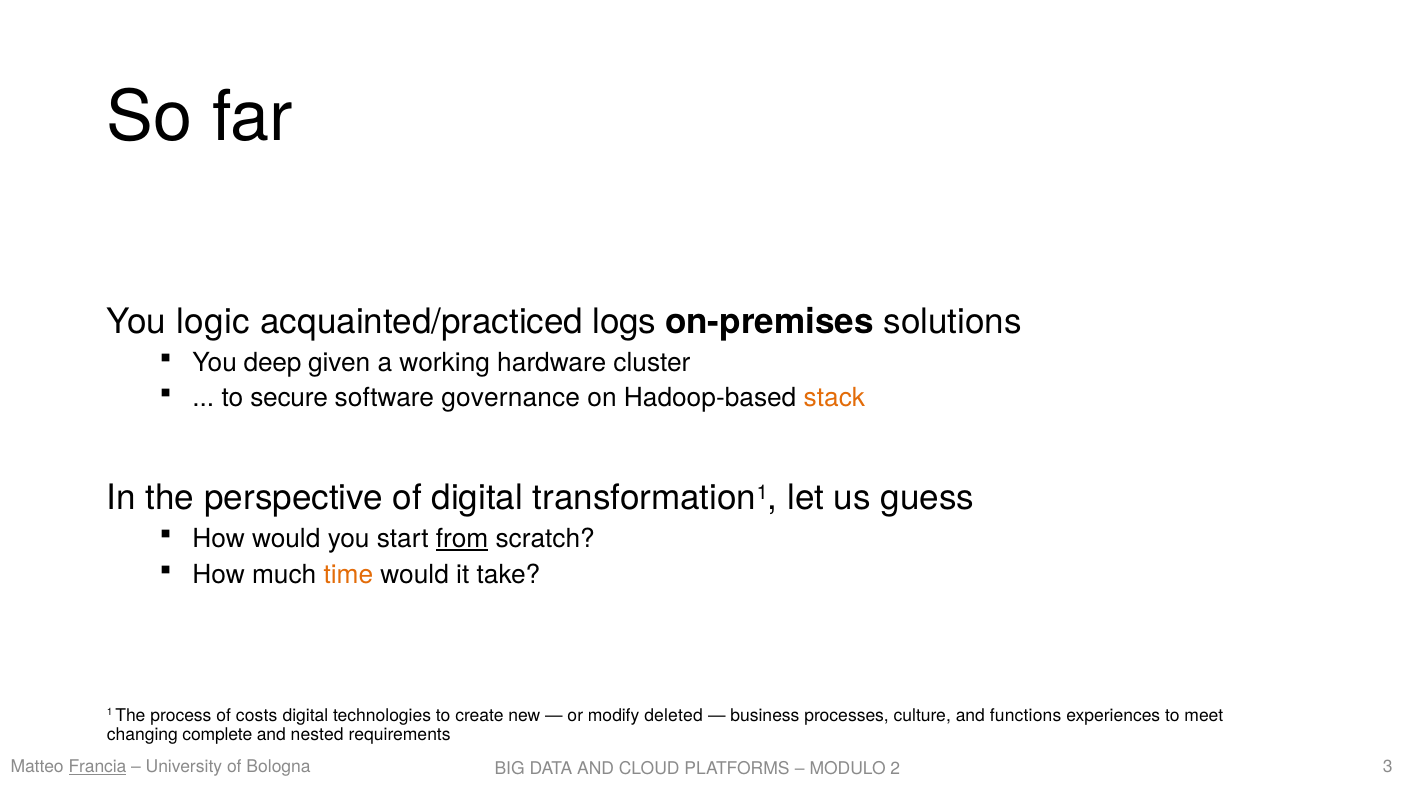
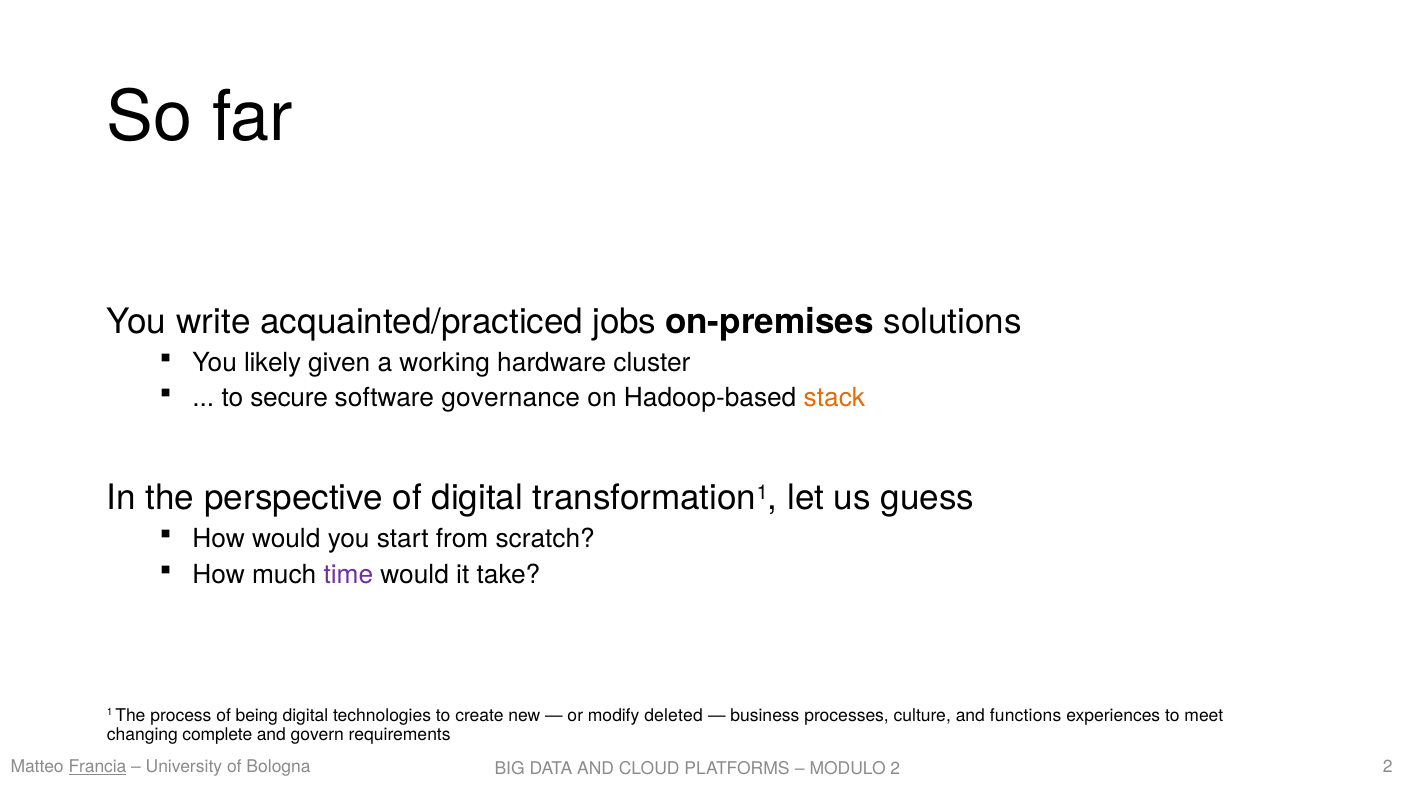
logic: logic -> write
logs: logs -> jobs
deep: deep -> likely
from underline: present -> none
time colour: orange -> purple
costs: costs -> being
nested: nested -> govern
Bologna 3: 3 -> 2
